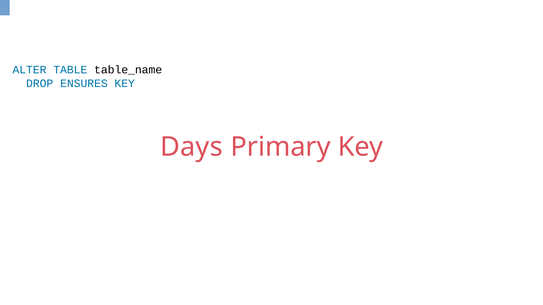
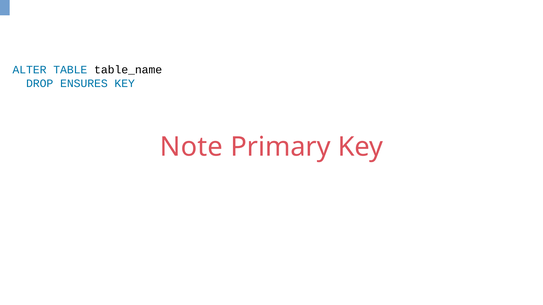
Days: Days -> Note
